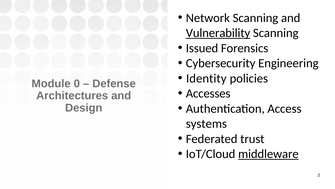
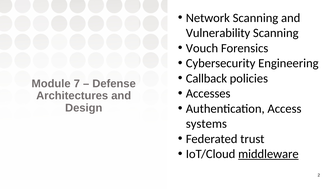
Vulnerability underline: present -> none
Issued: Issued -> Vouch
Identity: Identity -> Callback
0: 0 -> 7
